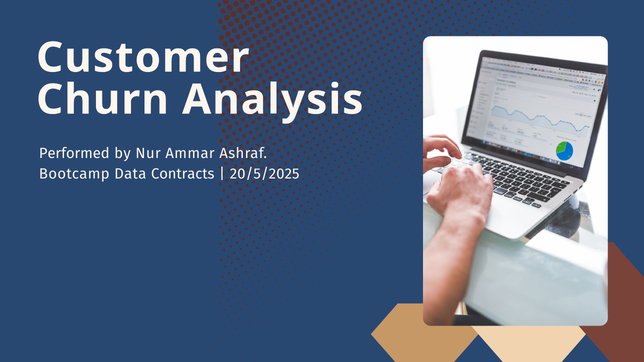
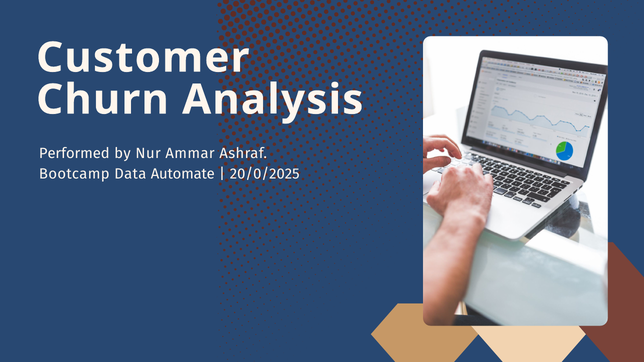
Contracts: Contracts -> Automate
20/5/2025: 20/5/2025 -> 20/0/2025
